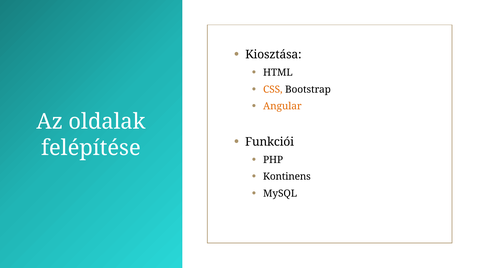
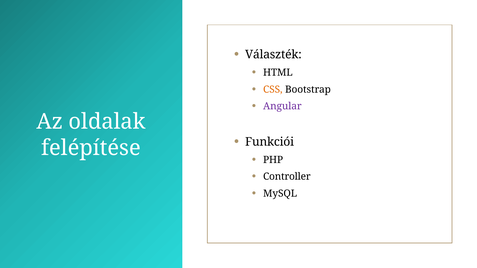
Kiosztása: Kiosztása -> Választék
Angular colour: orange -> purple
Kontinens: Kontinens -> Controller
